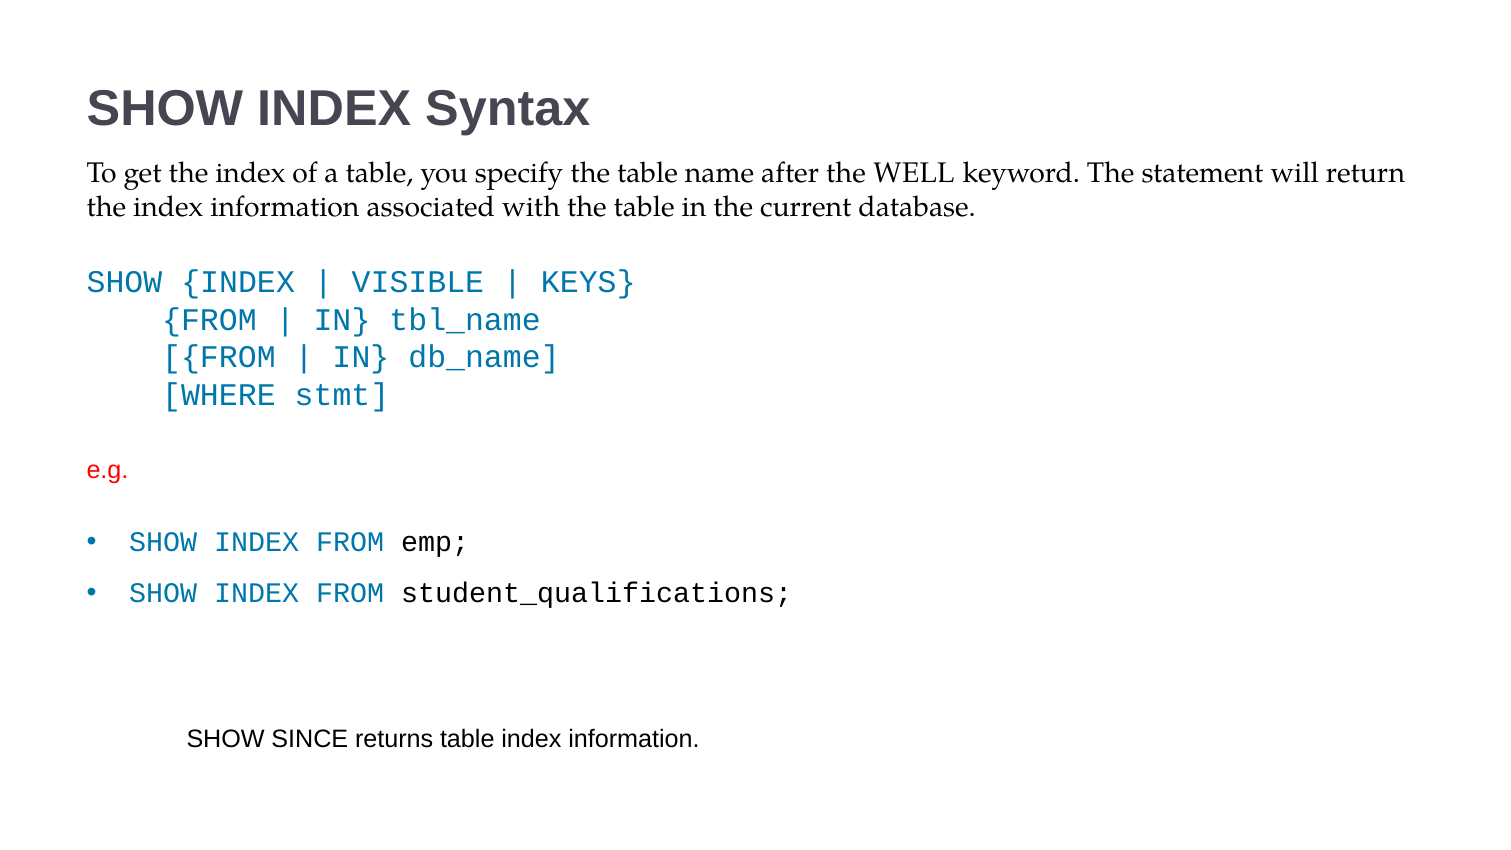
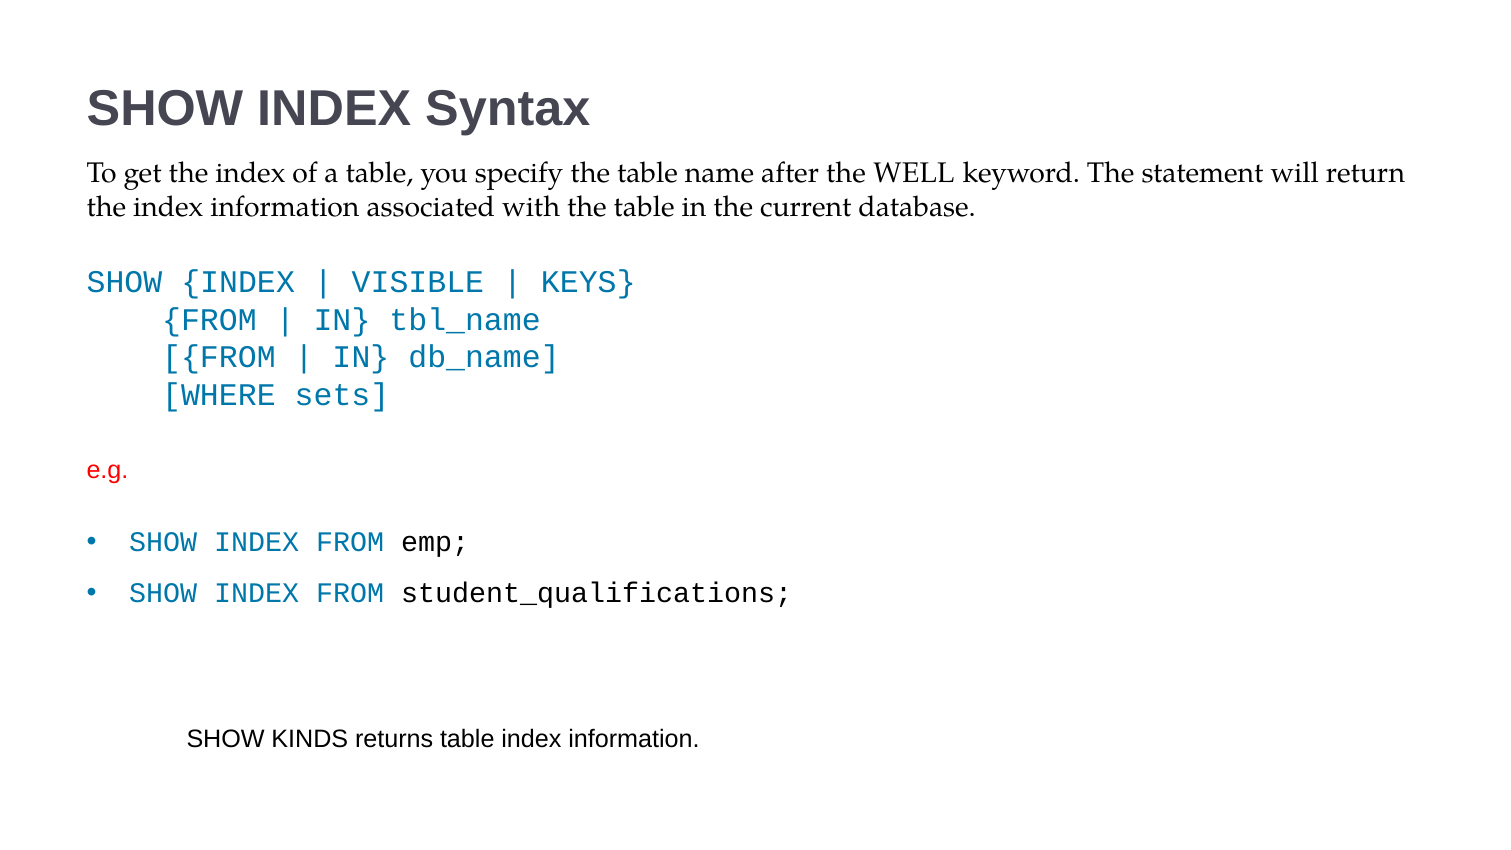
stmt: stmt -> sets
SINCE: SINCE -> KINDS
